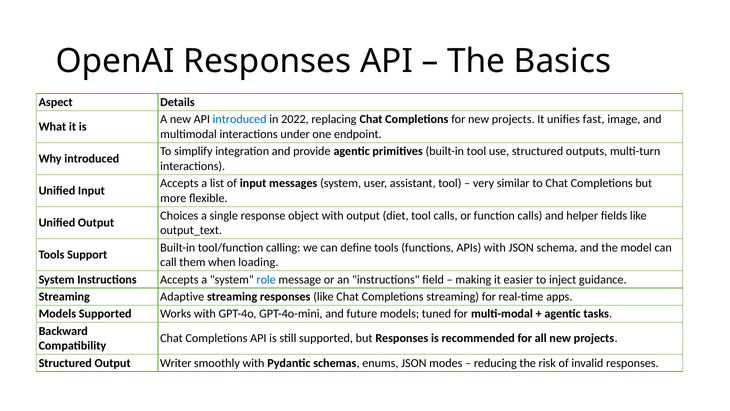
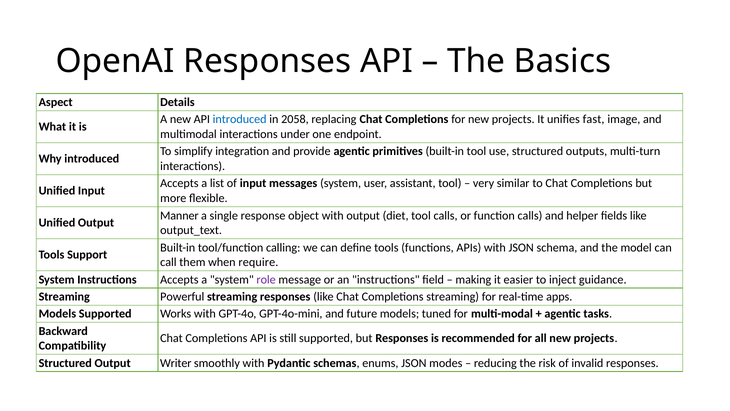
2022: 2022 -> 2058
Choices: Choices -> Manner
loading: loading -> require
role colour: blue -> purple
Adaptive: Adaptive -> Powerful
